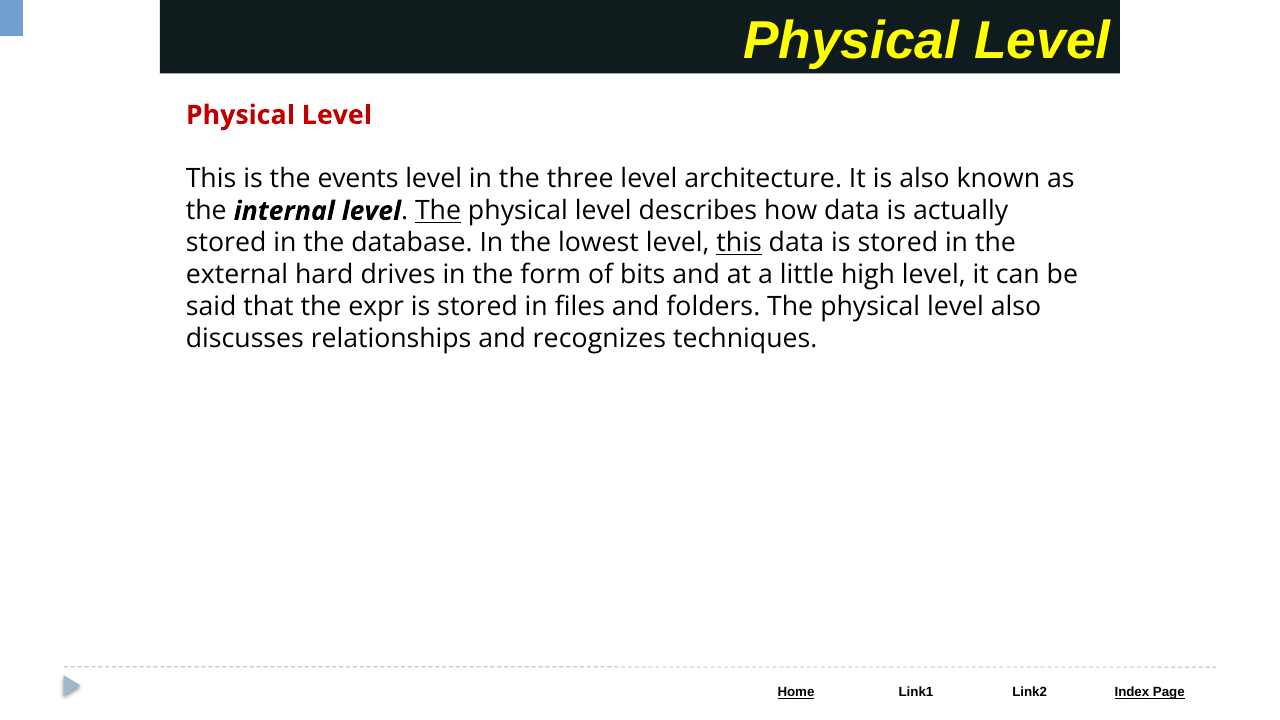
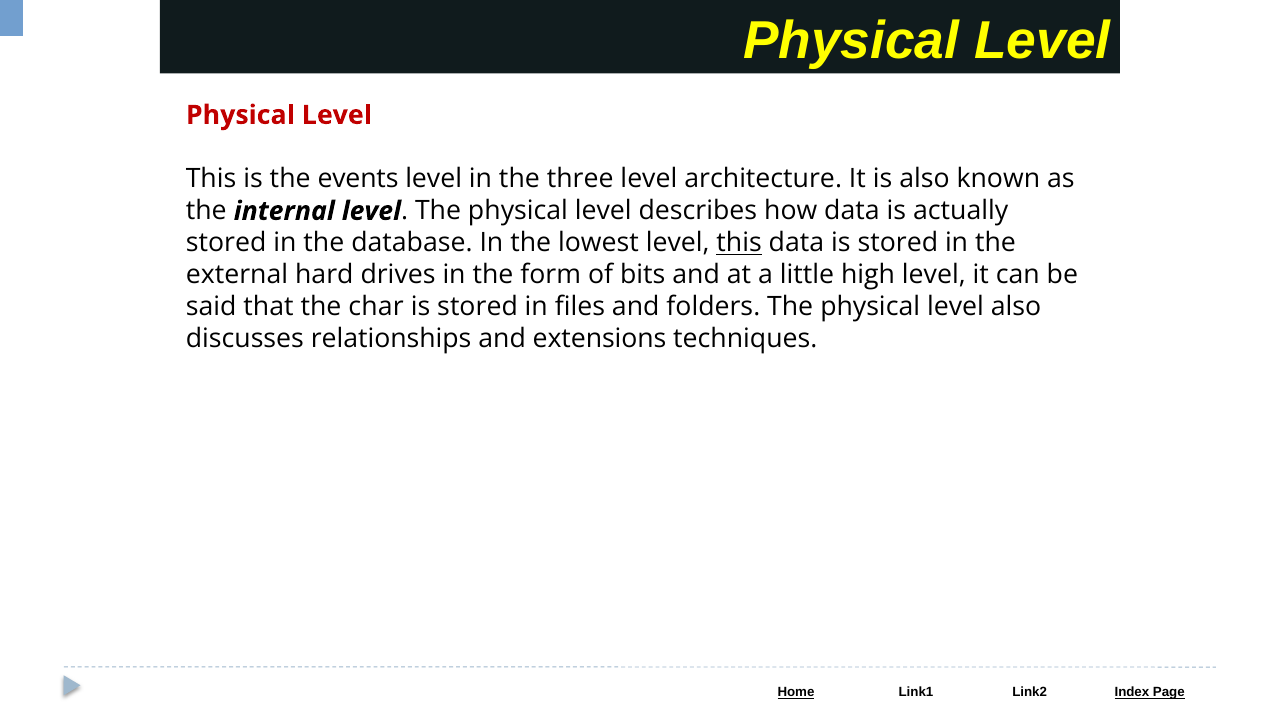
The at (438, 211) underline: present -> none
expr: expr -> char
recognizes: recognizes -> extensions
